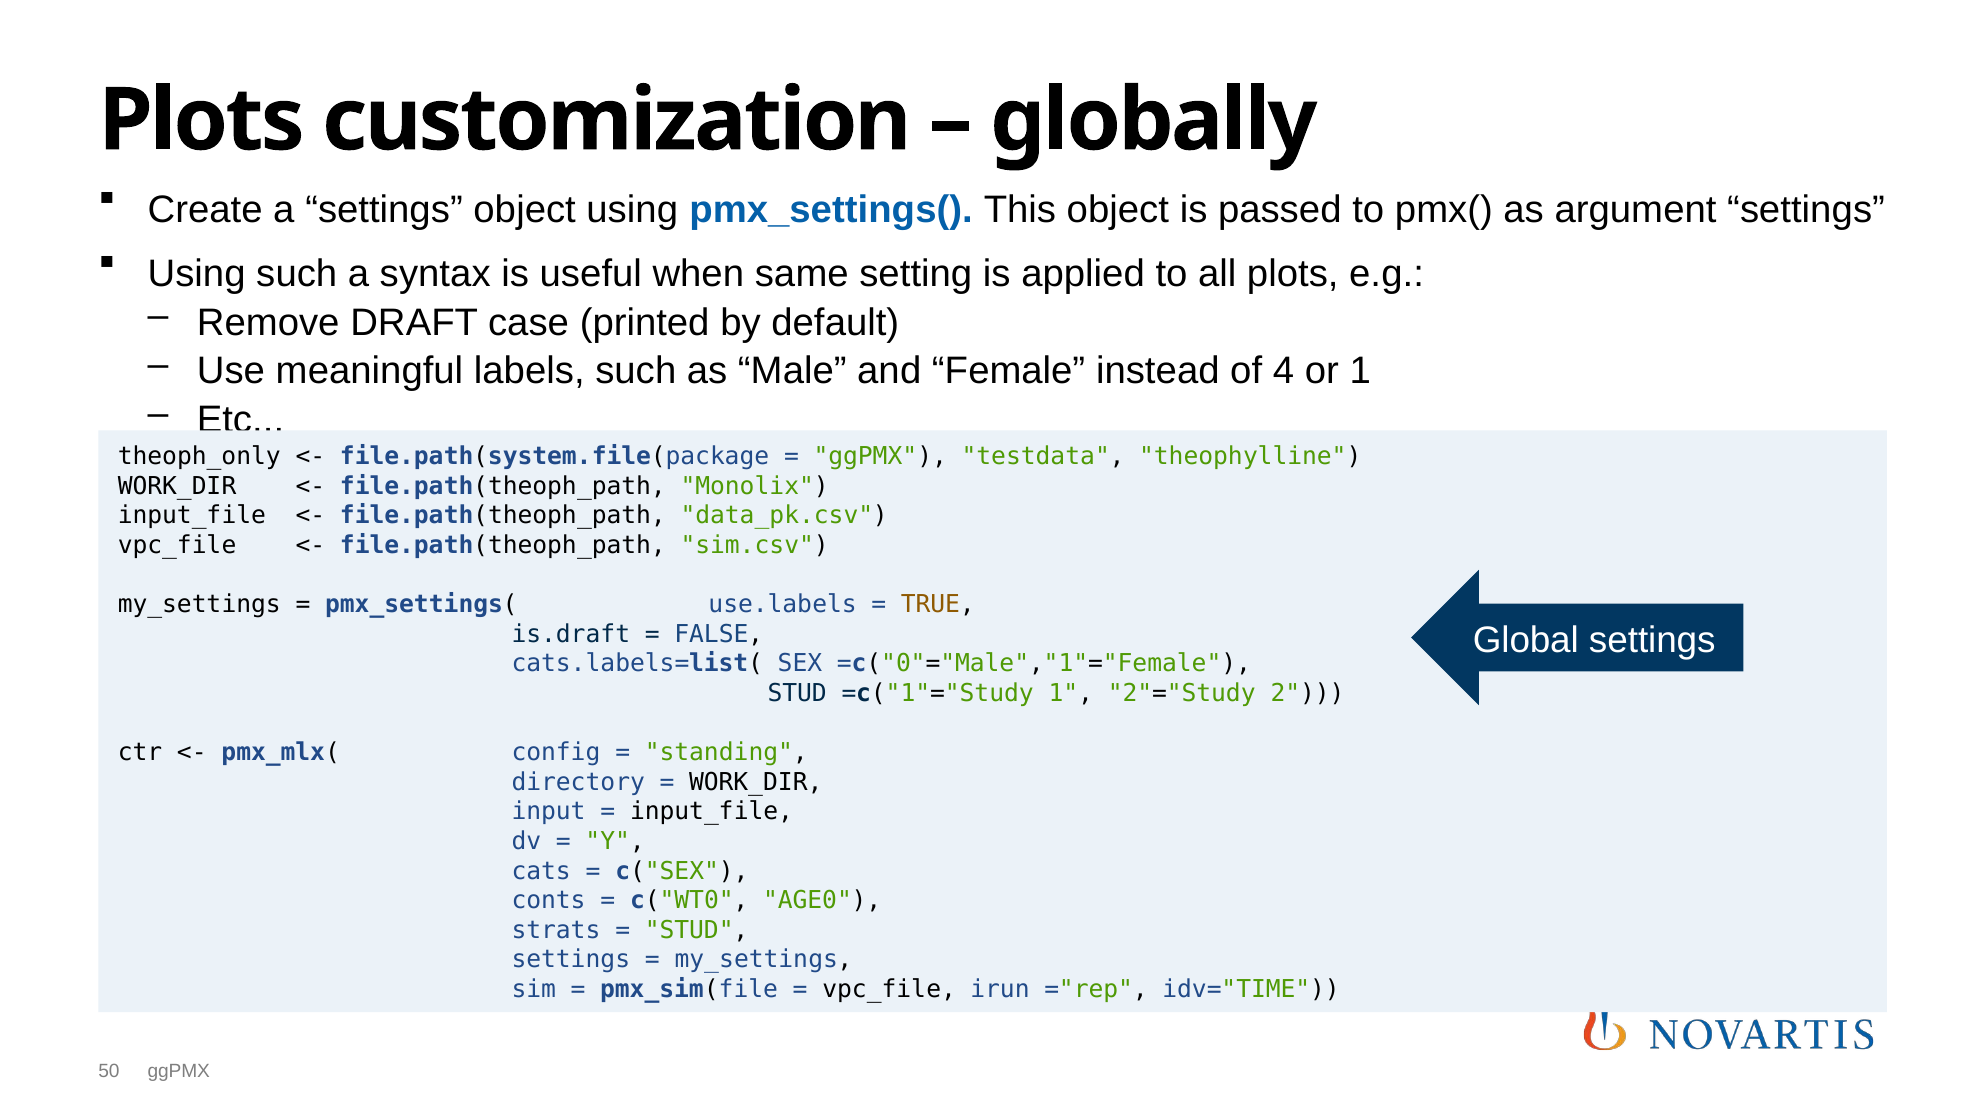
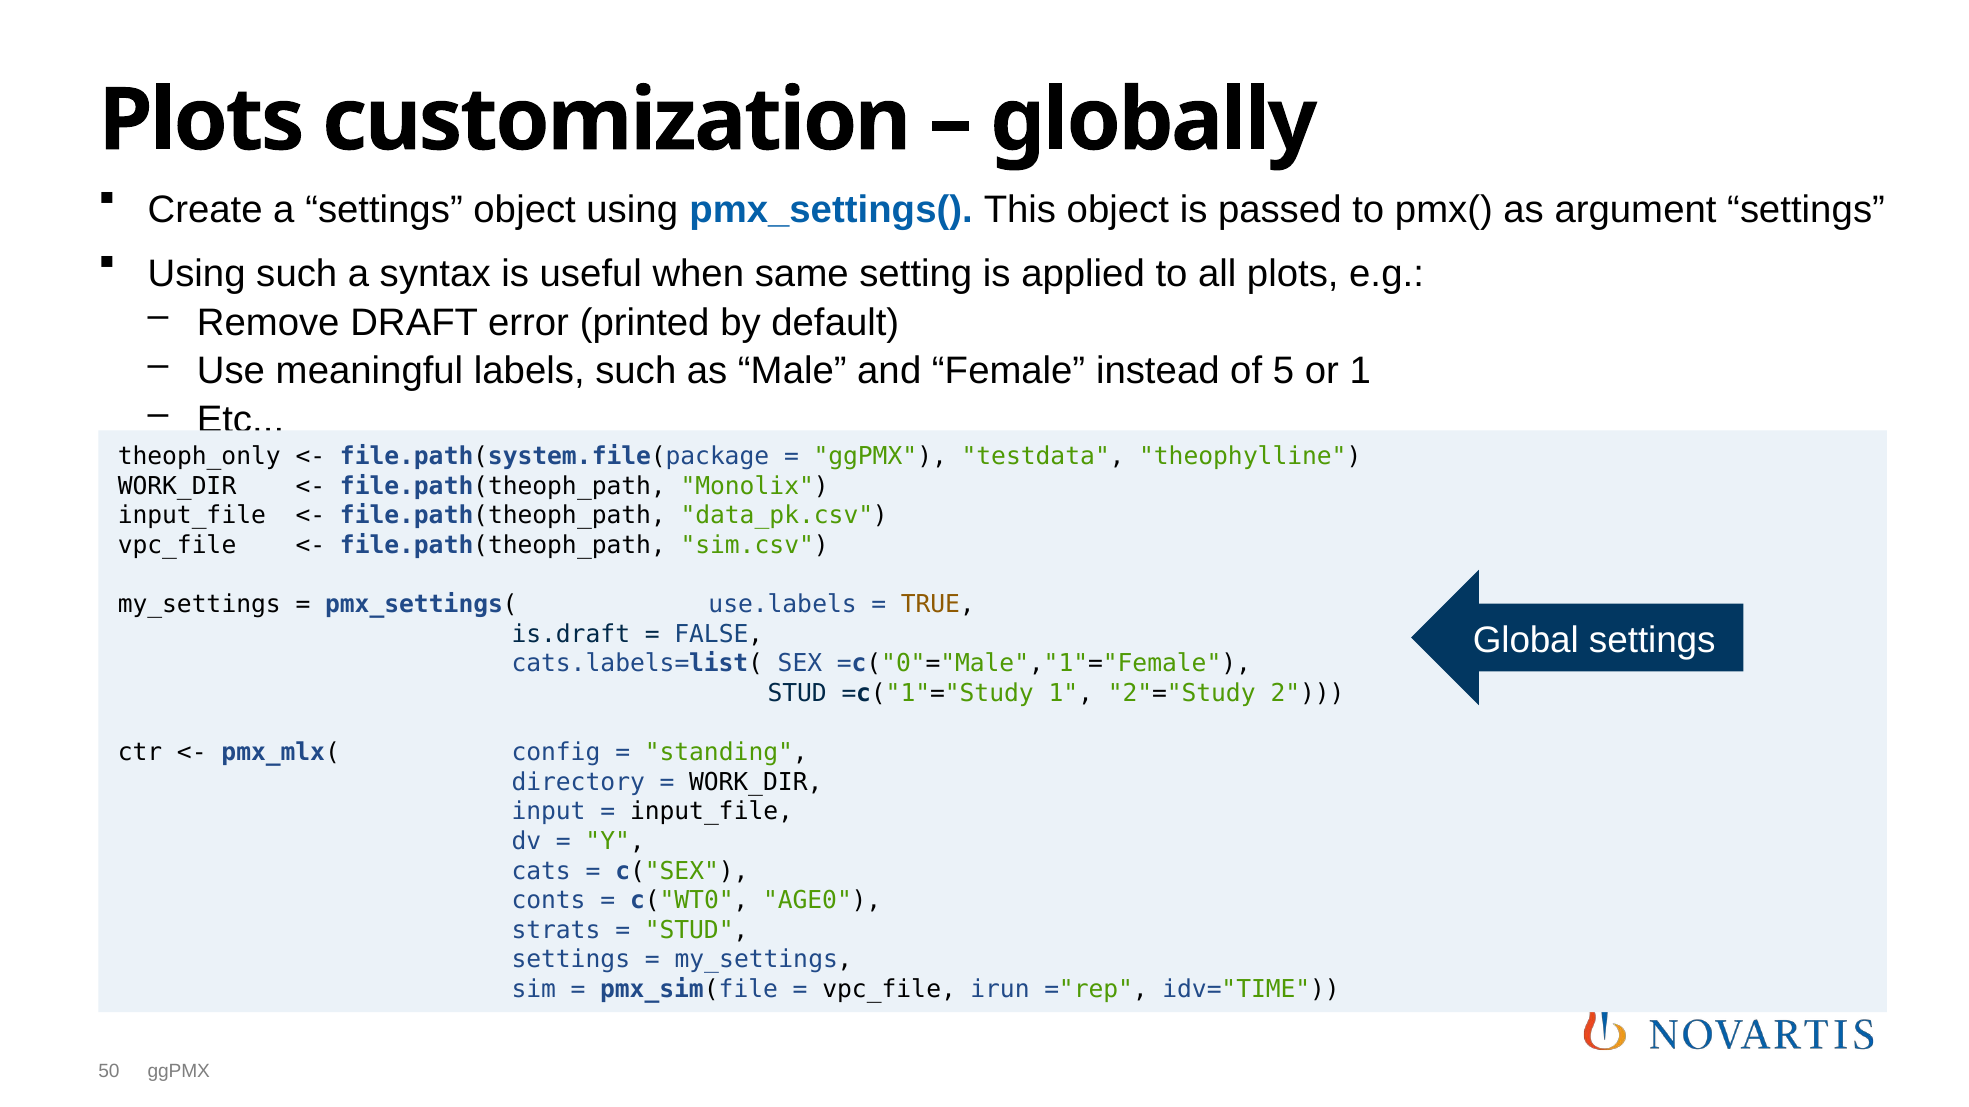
case: case -> error
4: 4 -> 5
